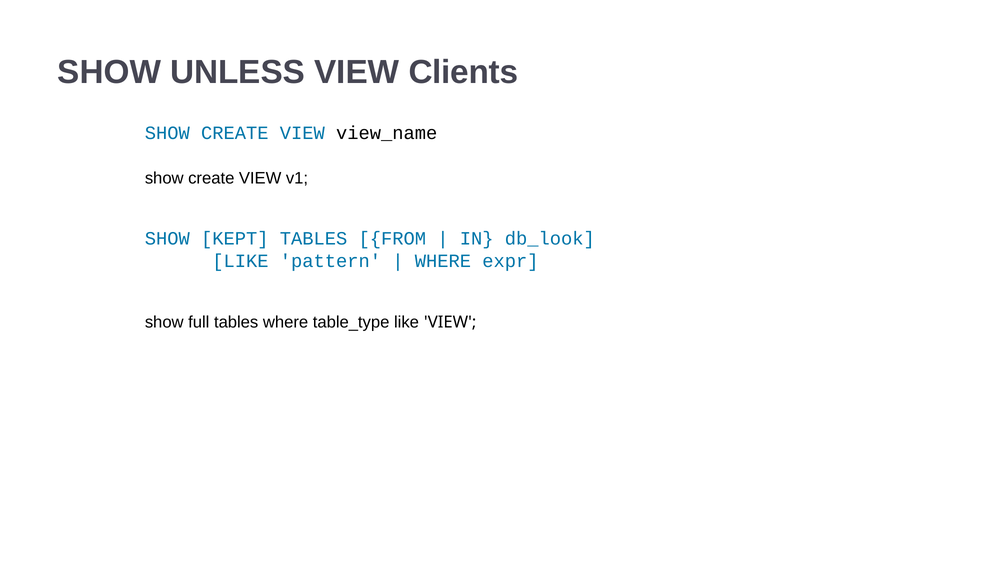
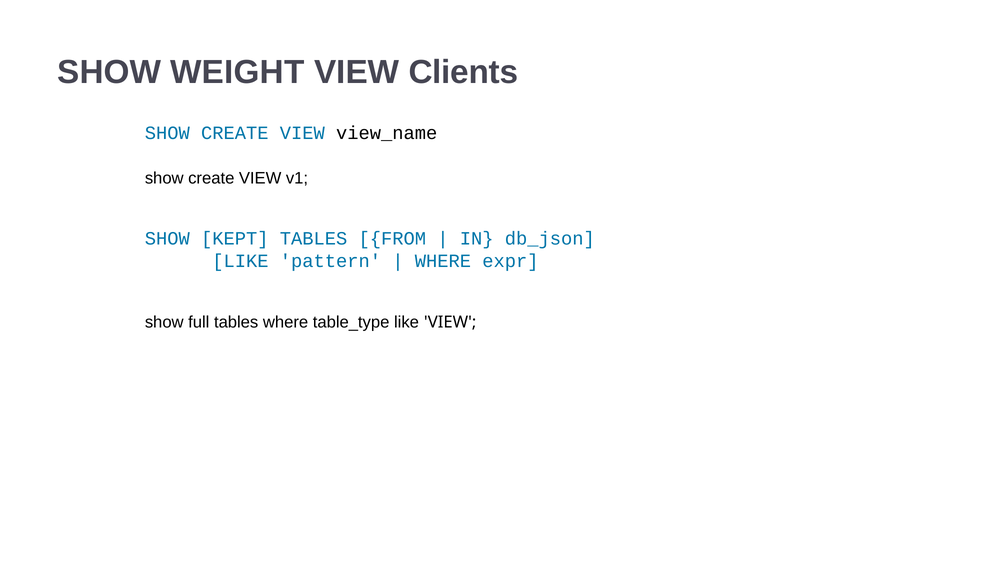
UNLESS: UNLESS -> WEIGHT
db_look: db_look -> db_json
